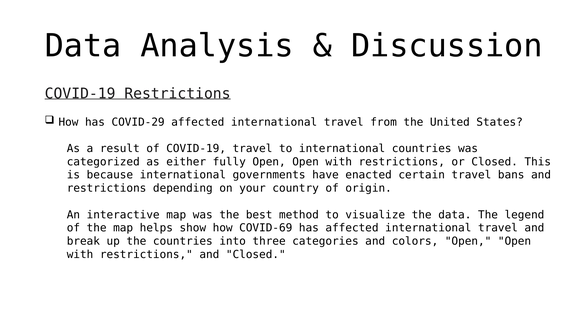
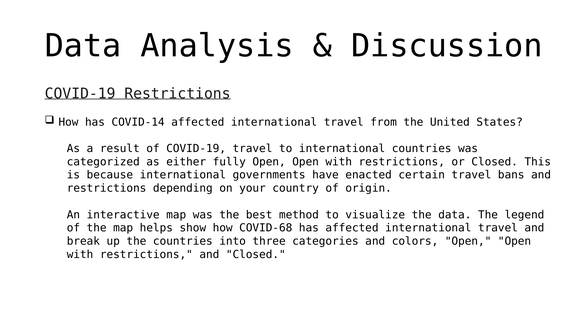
COVID-29: COVID-29 -> COVID-14
COVID-69: COVID-69 -> COVID-68
